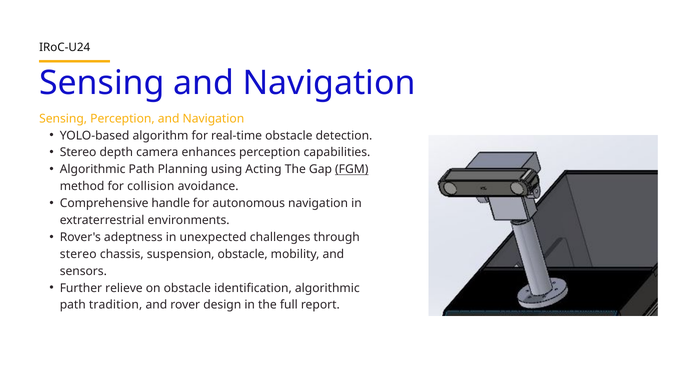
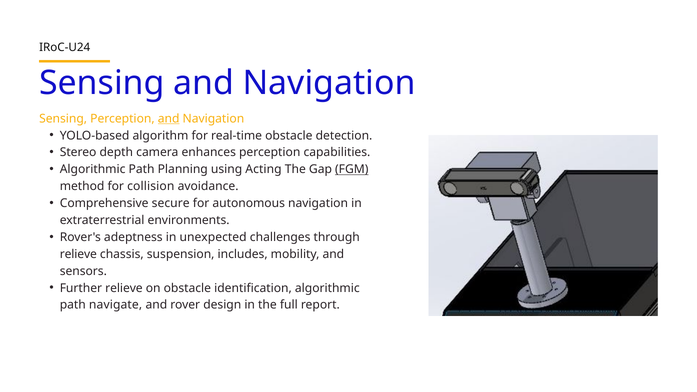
and at (169, 119) underline: none -> present
handle: handle -> secure
stereo at (78, 254): stereo -> relieve
suspension obstacle: obstacle -> includes
tradition: tradition -> navigate
